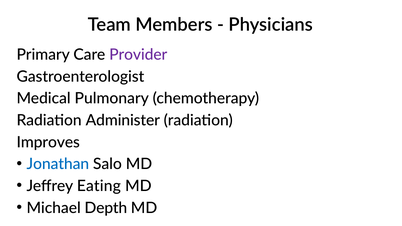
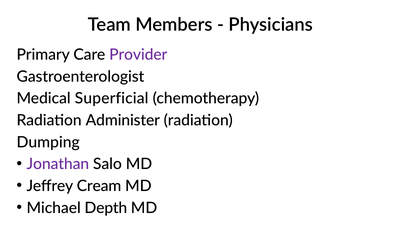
Pulmonary: Pulmonary -> Superficial
Improves: Improves -> Dumping
Jonathan colour: blue -> purple
Eating: Eating -> Cream
